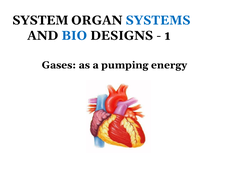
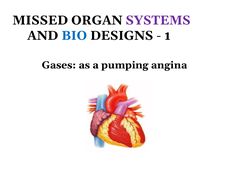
SYSTEM: SYSTEM -> MISSED
SYSTEMS colour: blue -> purple
energy: energy -> angina
